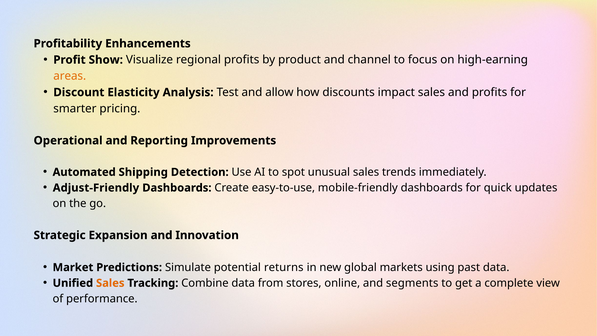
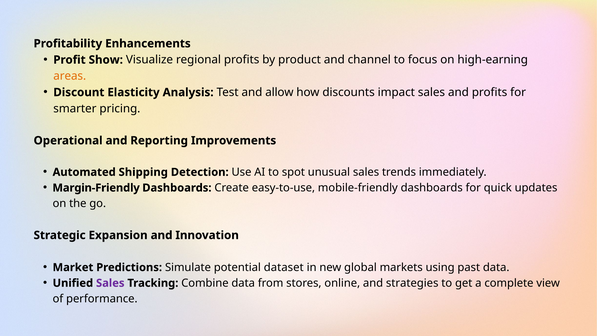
Adjust-Friendly: Adjust-Friendly -> Margin-Friendly
returns: returns -> dataset
Sales at (110, 283) colour: orange -> purple
segments: segments -> strategies
